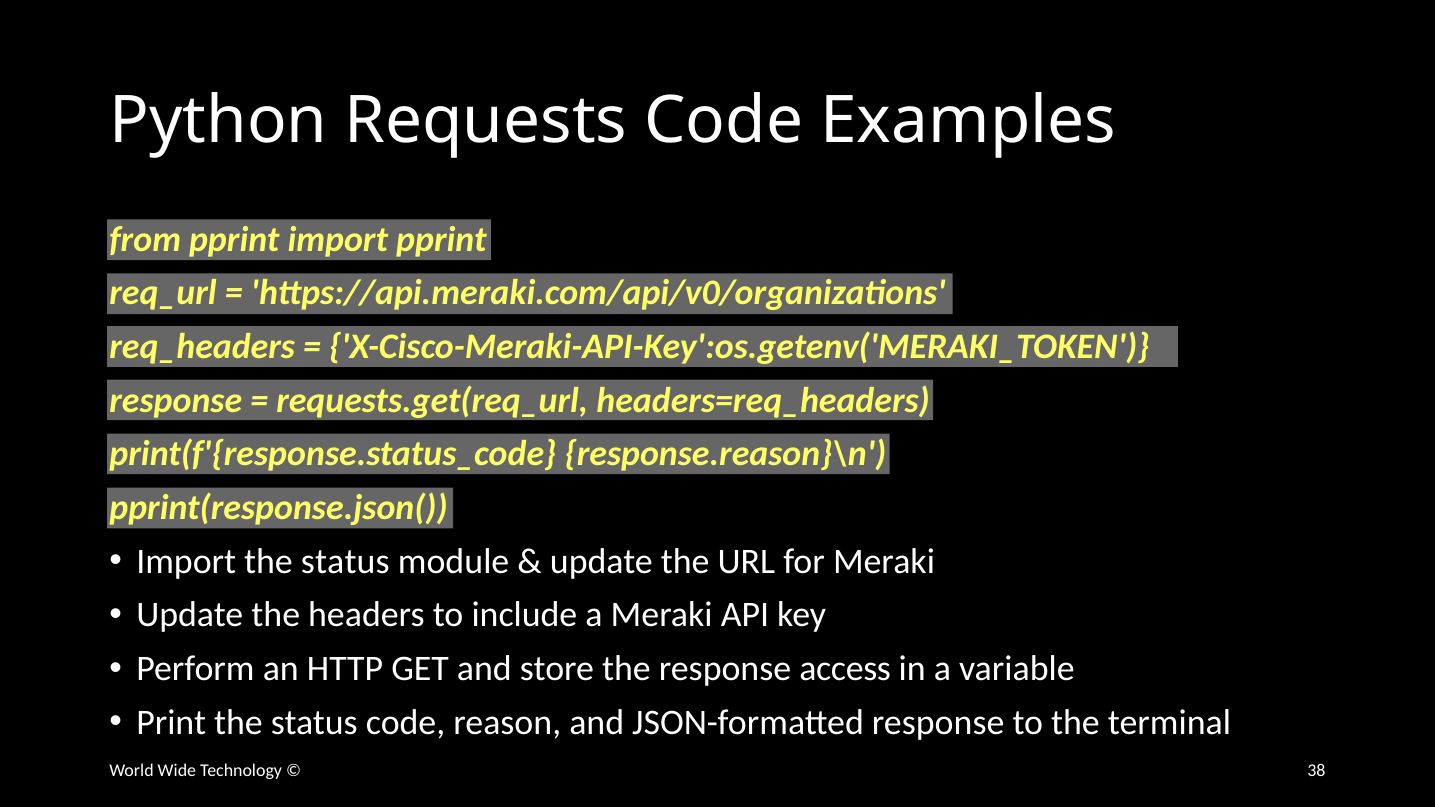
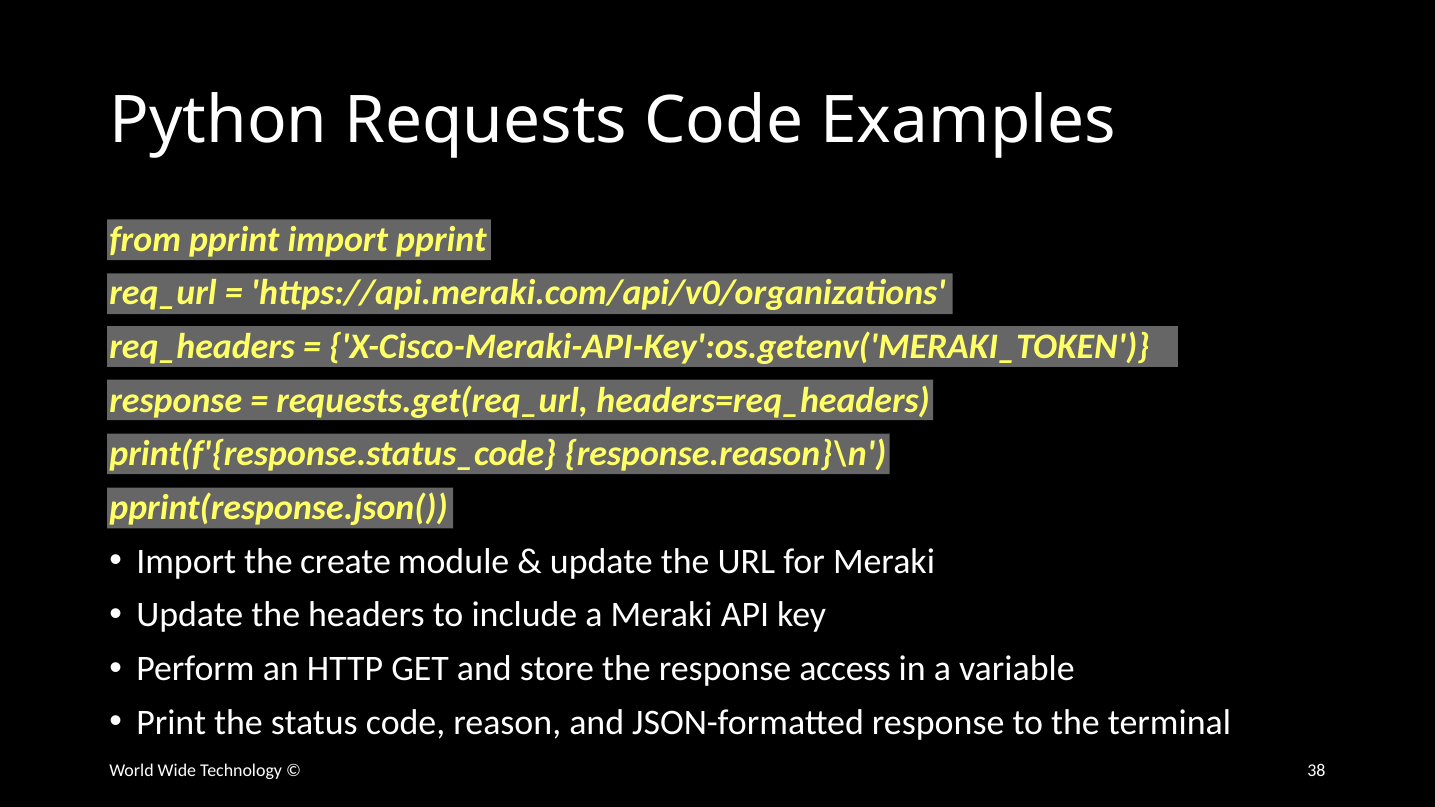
Import the status: status -> create
